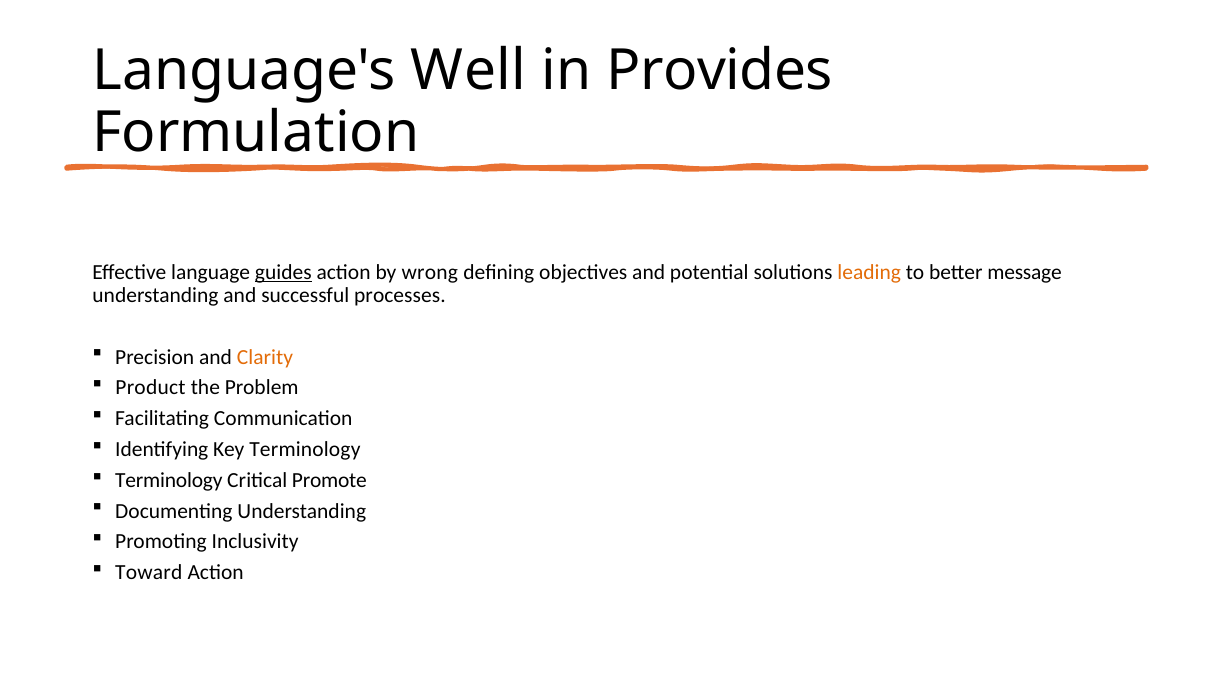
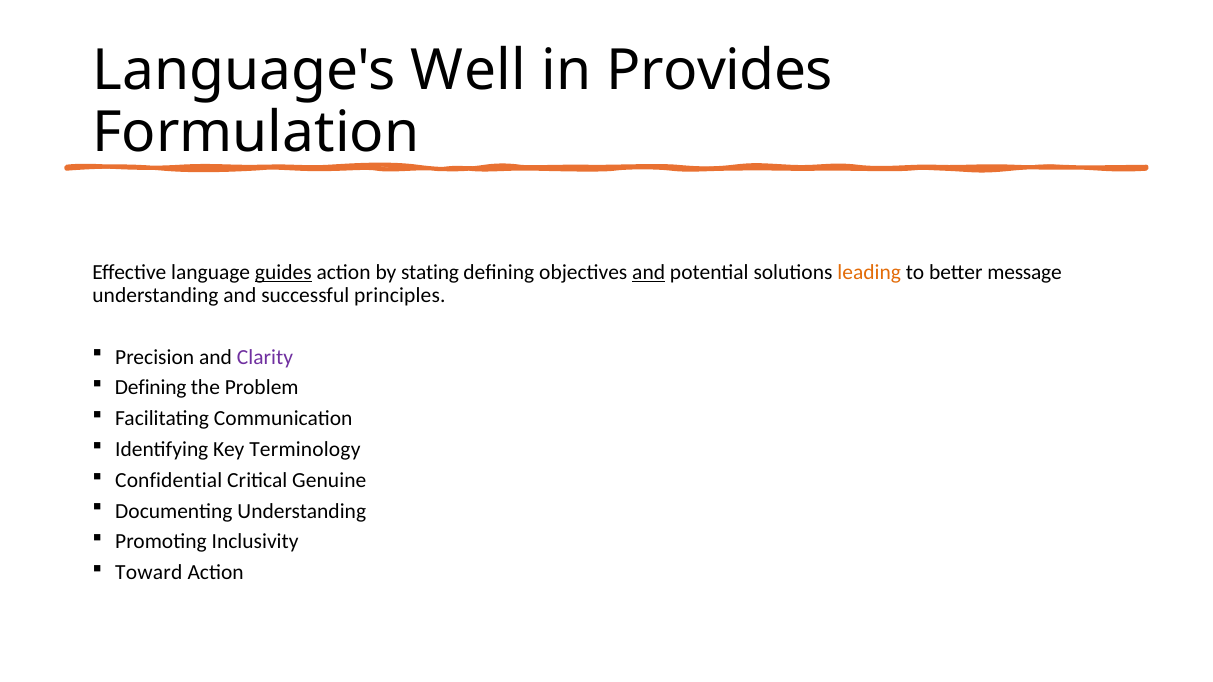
wrong: wrong -> stating
and at (649, 272) underline: none -> present
processes: processes -> principles
Clarity colour: orange -> purple
Product at (150, 388): Product -> Defining
Terminology at (169, 480): Terminology -> Confidential
Promote: Promote -> Genuine
